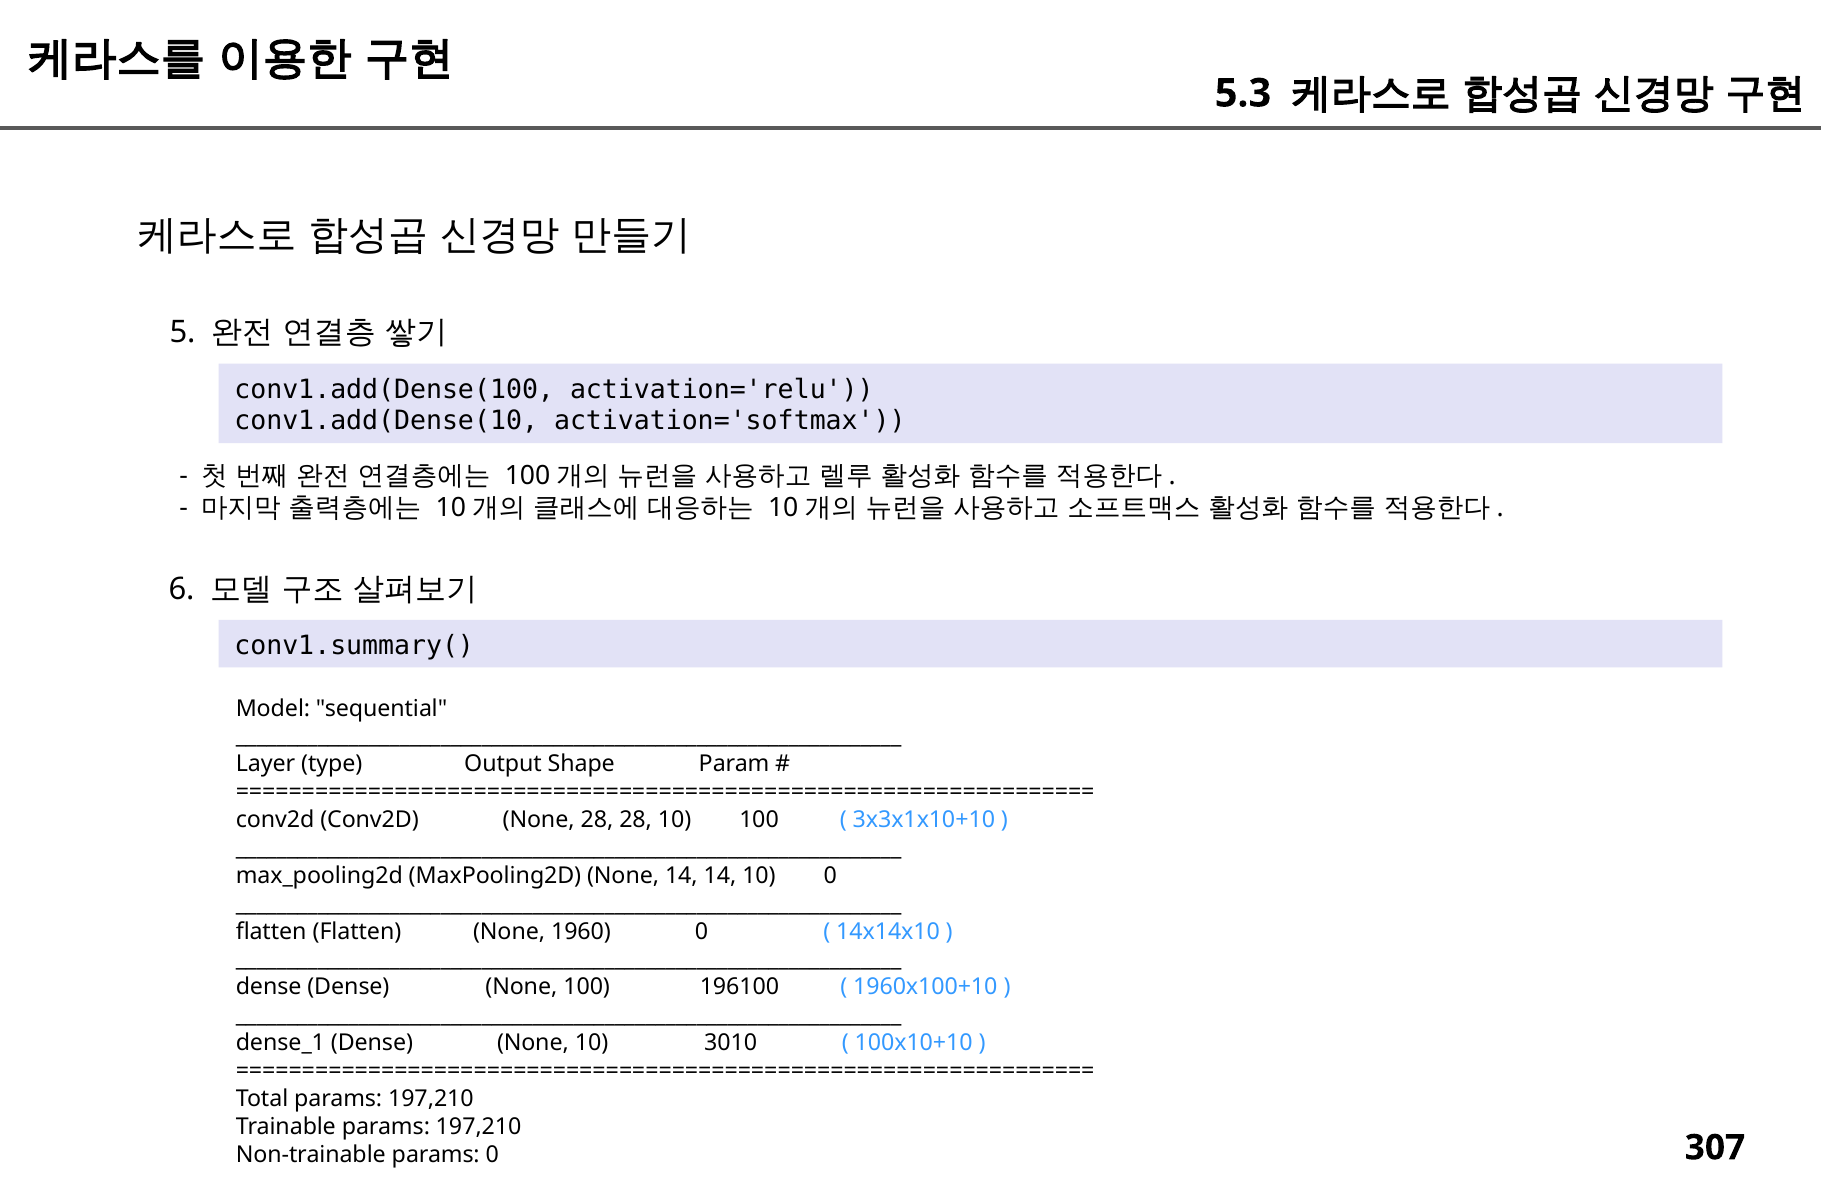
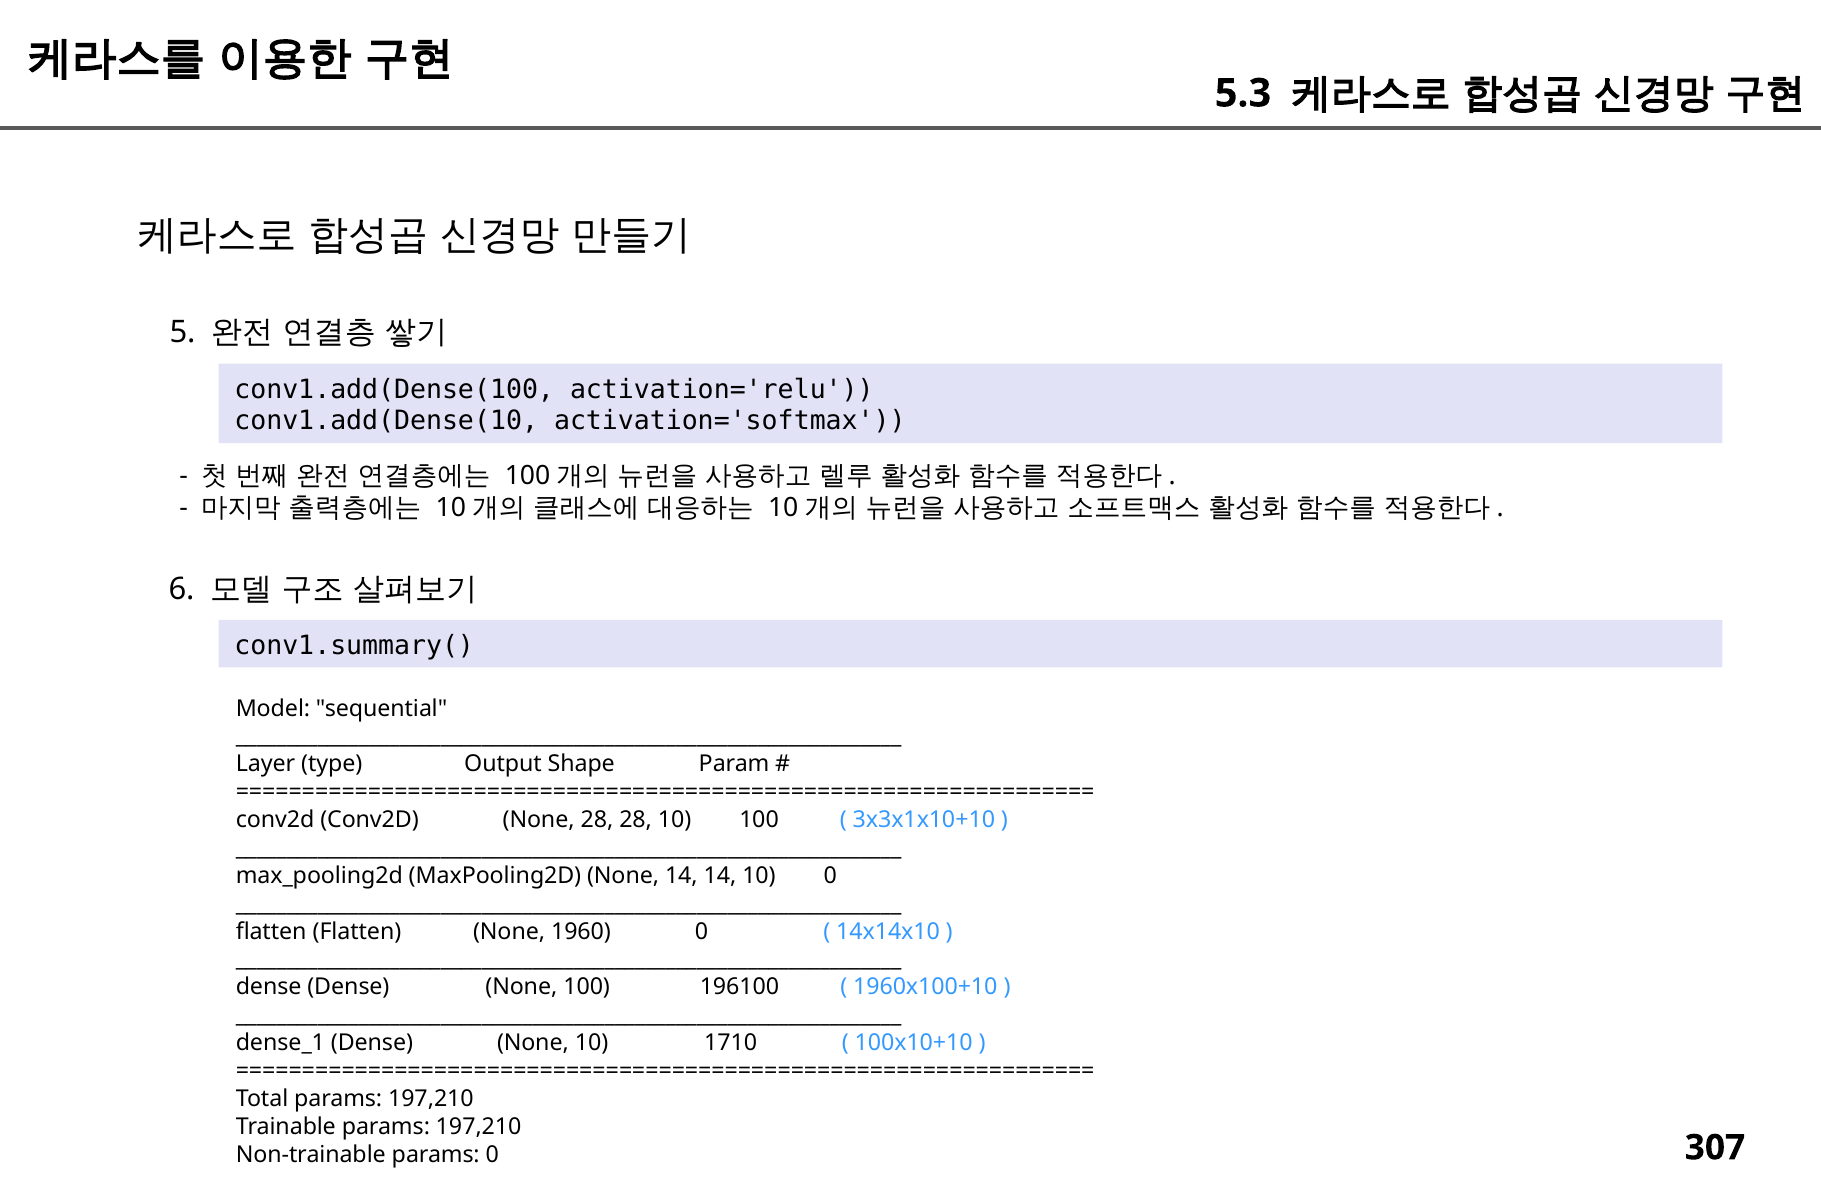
3010: 3010 -> 1710
